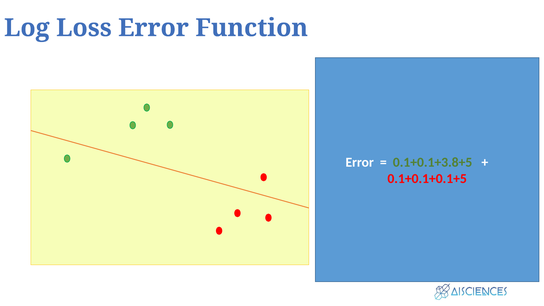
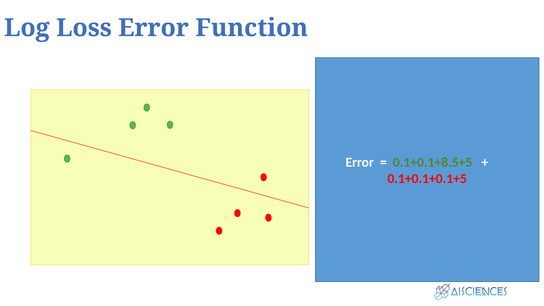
0.1+0.1+3.8+5: 0.1+0.1+3.8+5 -> 0.1+0.1+8.5+5
